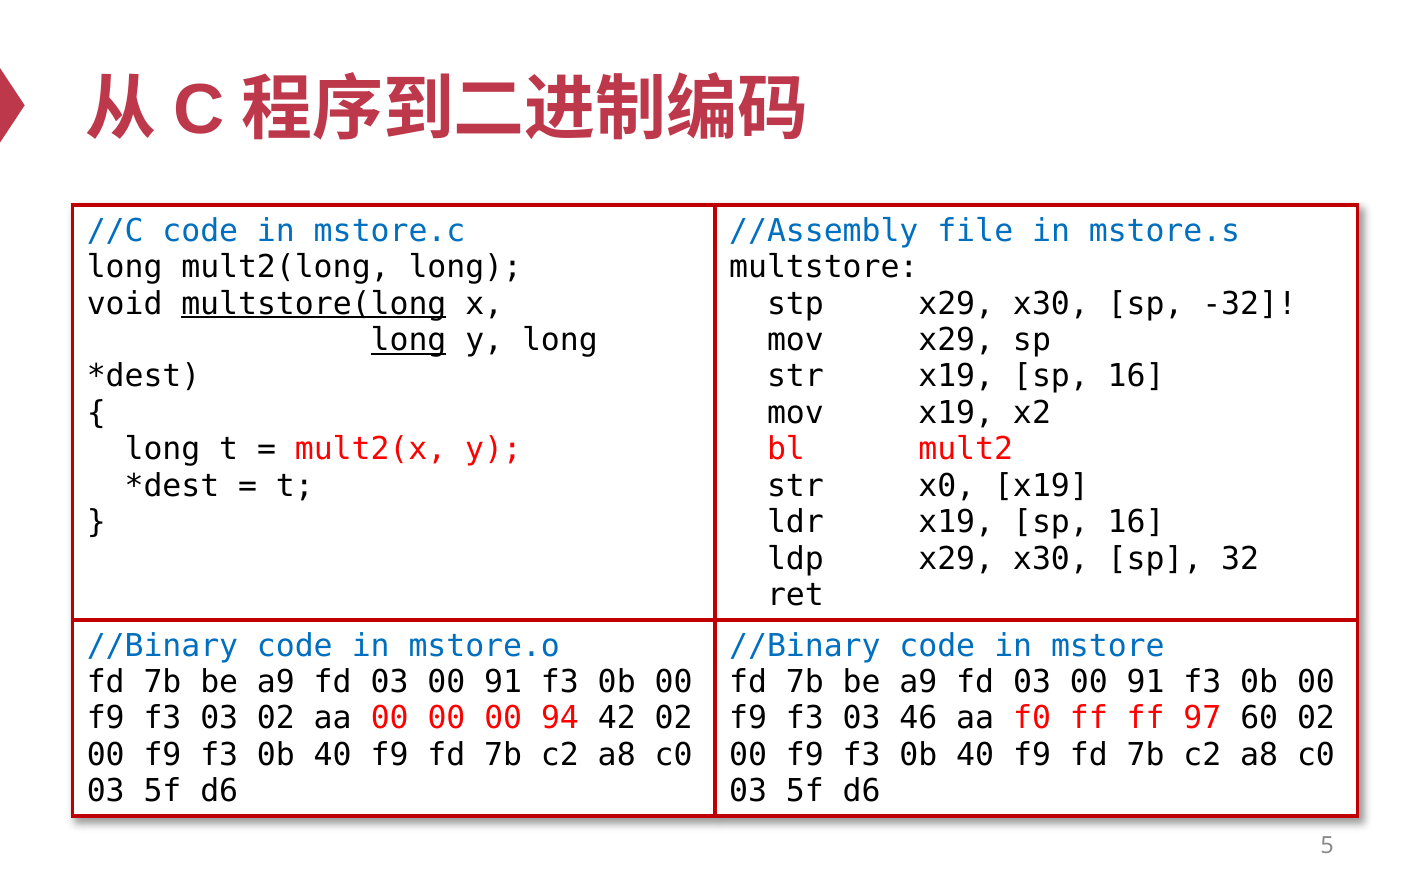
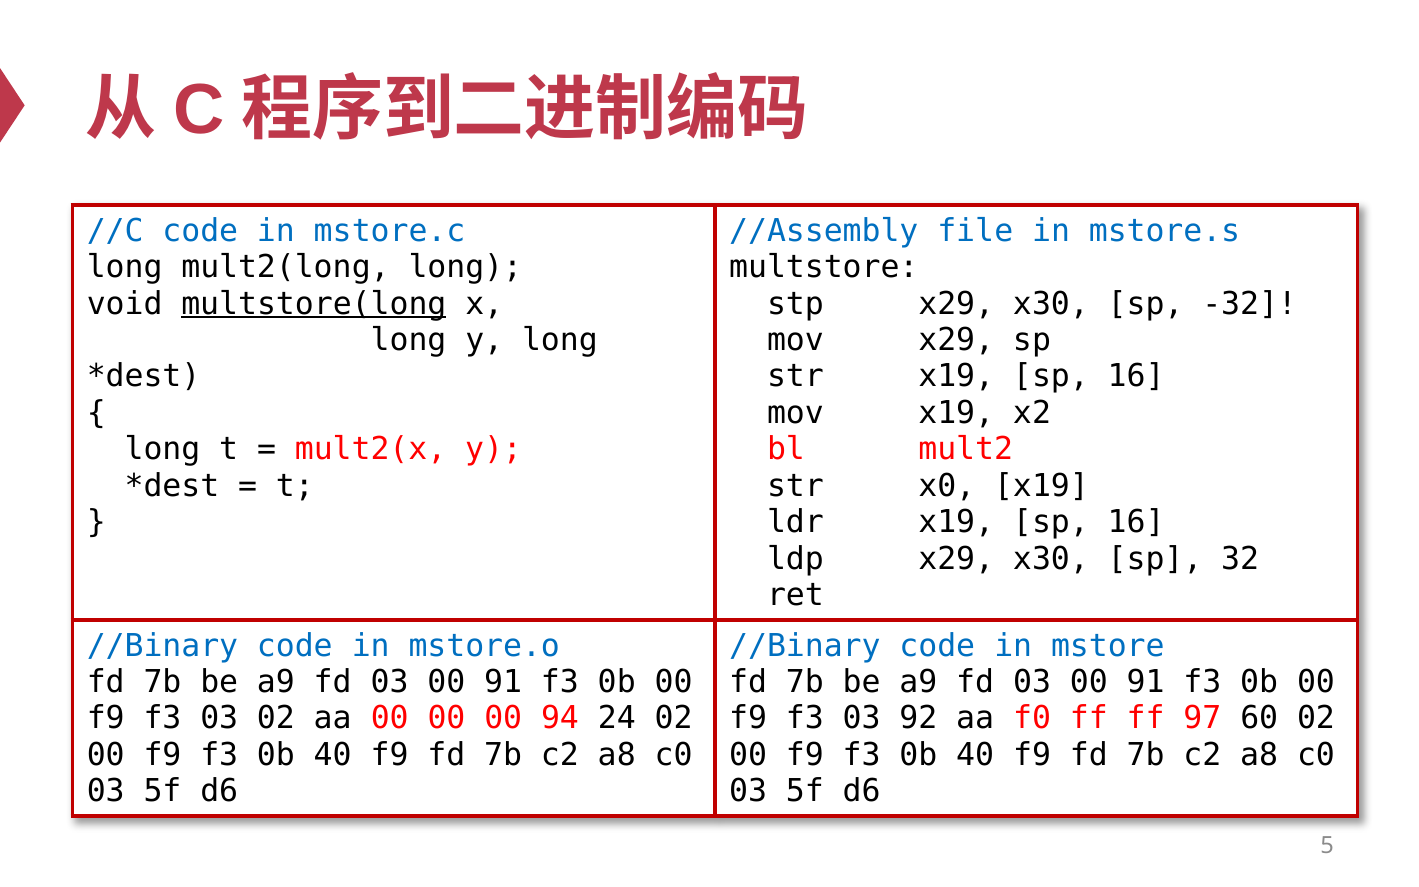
long at (409, 340) underline: present -> none
42: 42 -> 24
46: 46 -> 92
